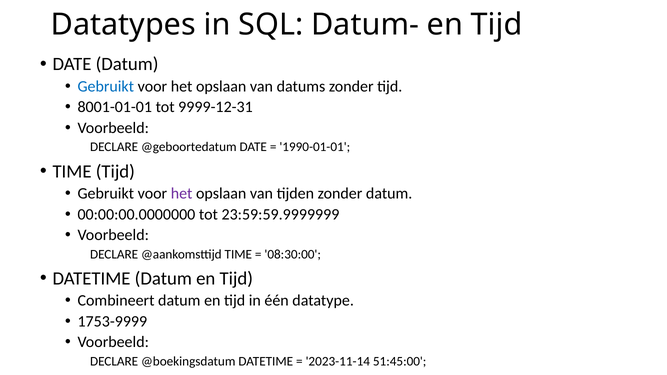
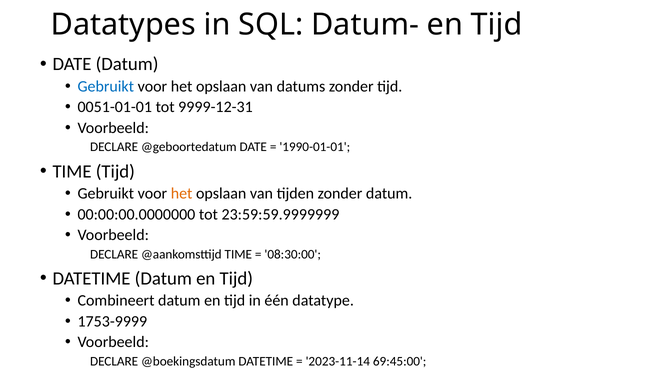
8001-01-01: 8001-01-01 -> 0051-01-01
het at (182, 194) colour: purple -> orange
51:45:00: 51:45:00 -> 69:45:00
